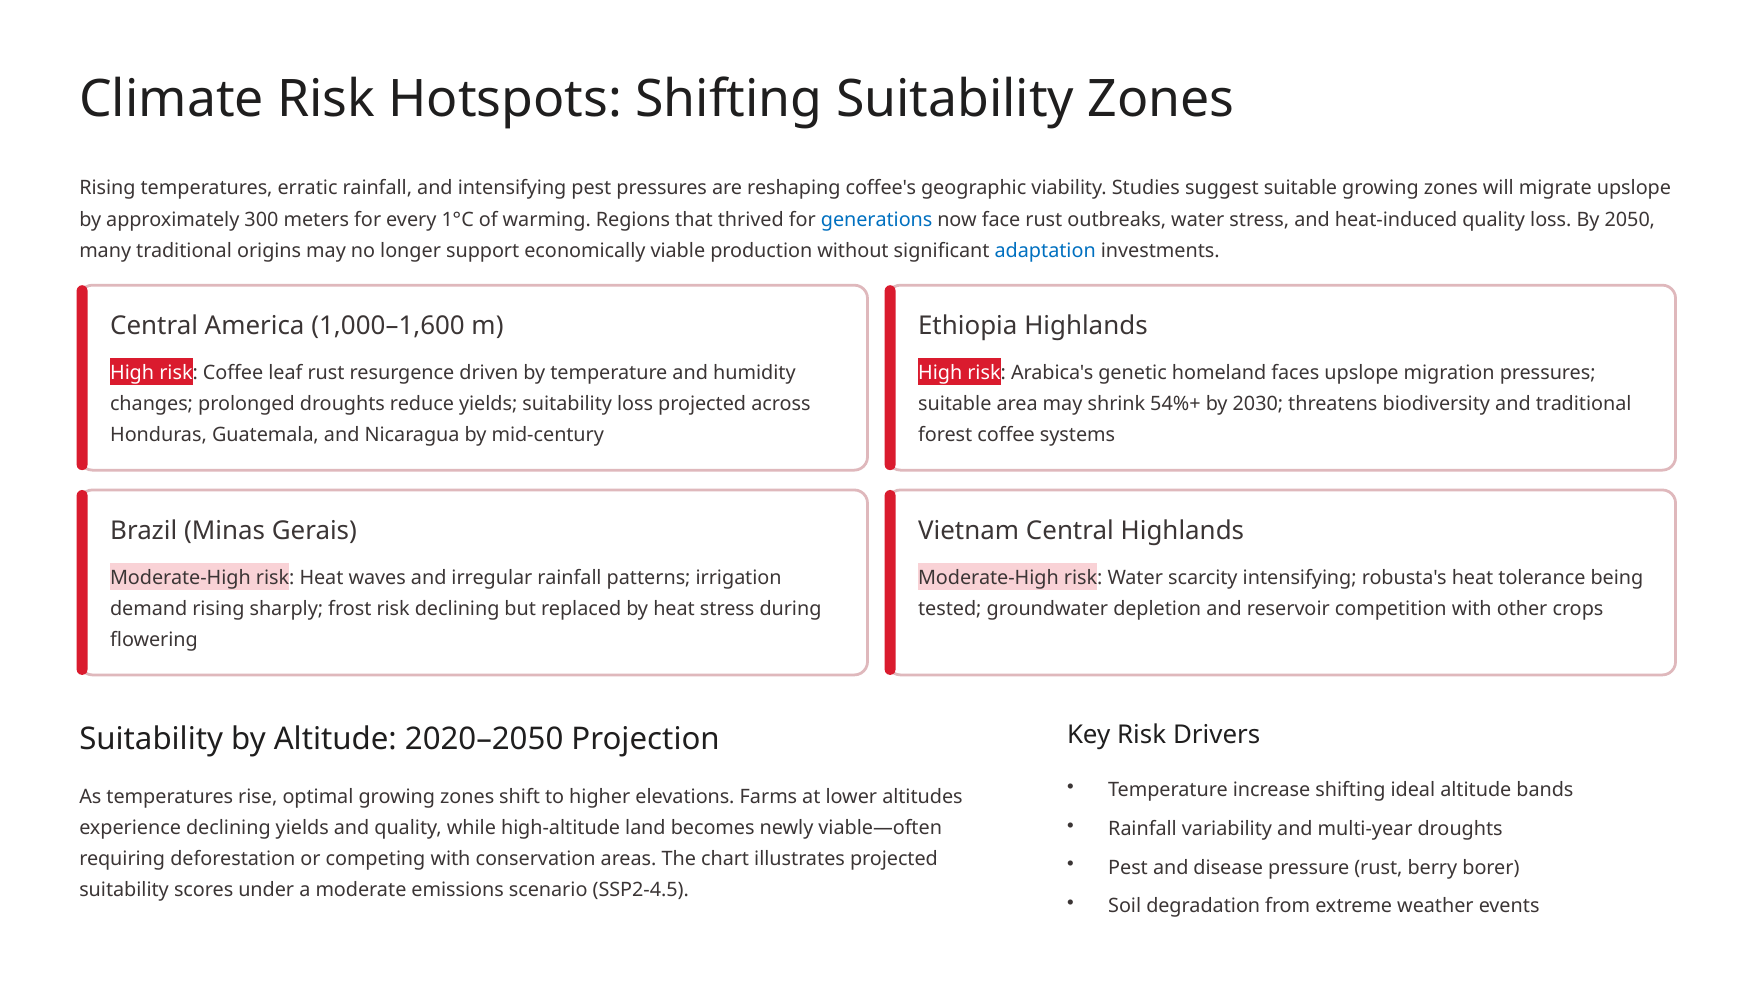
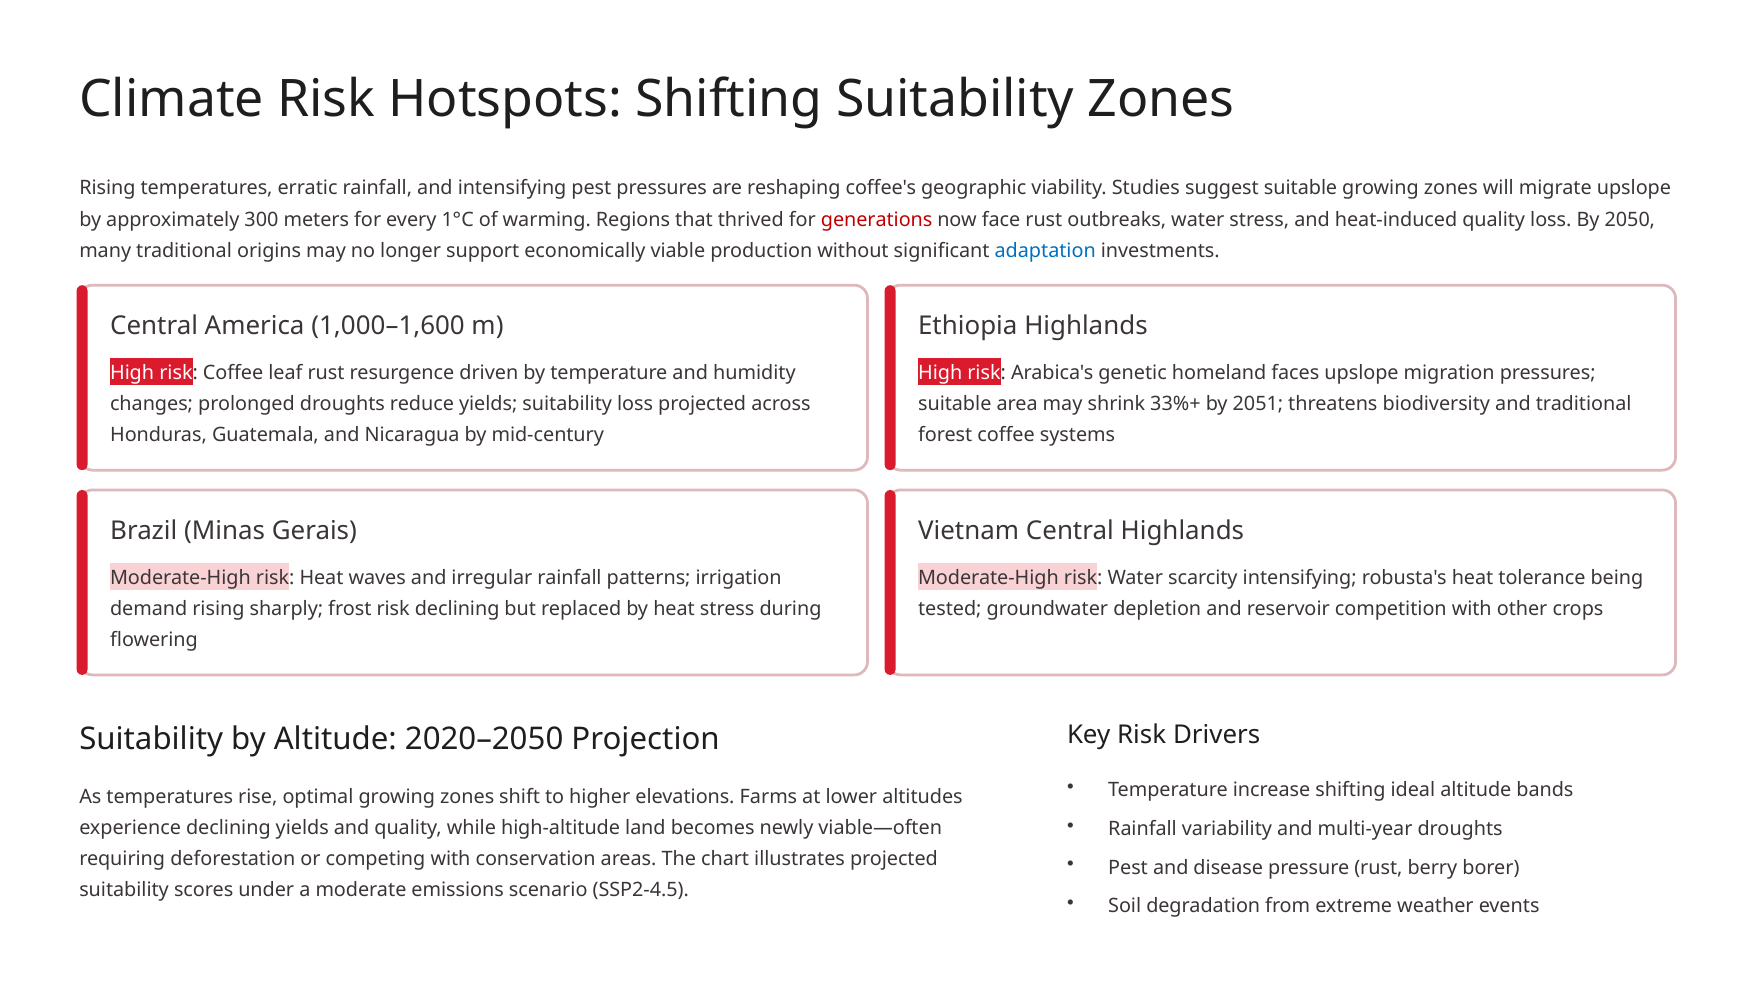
generations colour: blue -> red
54%+: 54%+ -> 33%+
2030: 2030 -> 2051
